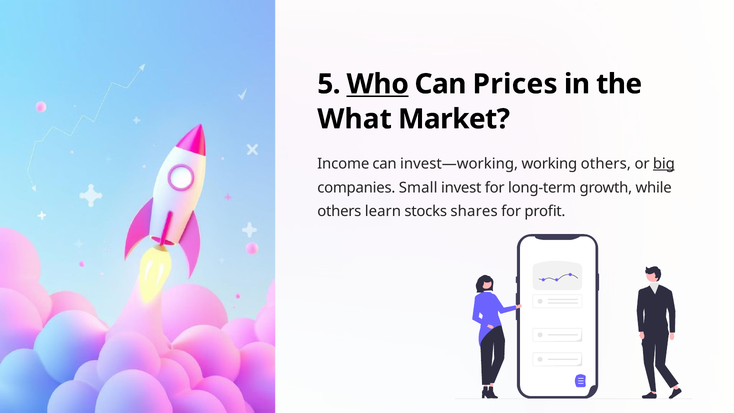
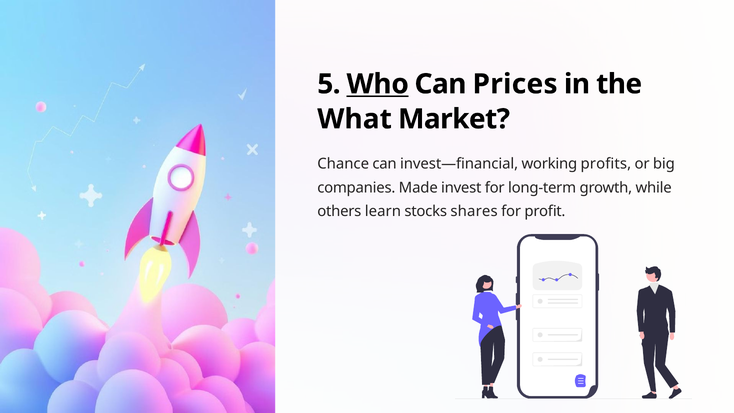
Income: Income -> Chance
invest—working: invest—working -> invest—financial
working others: others -> profits
big underline: present -> none
Small: Small -> Made
